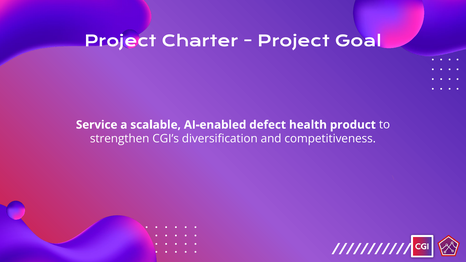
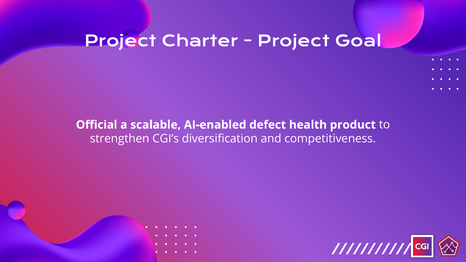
Service: Service -> Official
